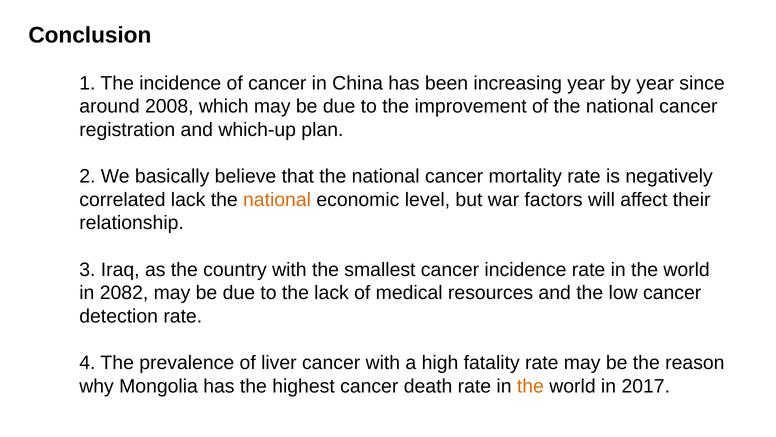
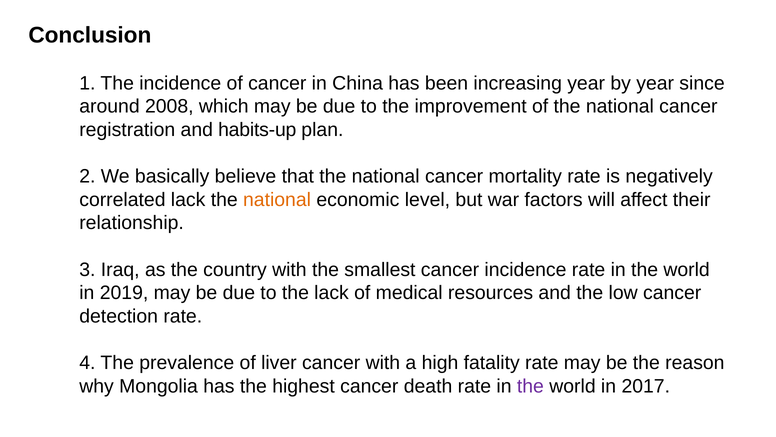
which-up: which-up -> habits-up
2082: 2082 -> 2019
the at (530, 386) colour: orange -> purple
